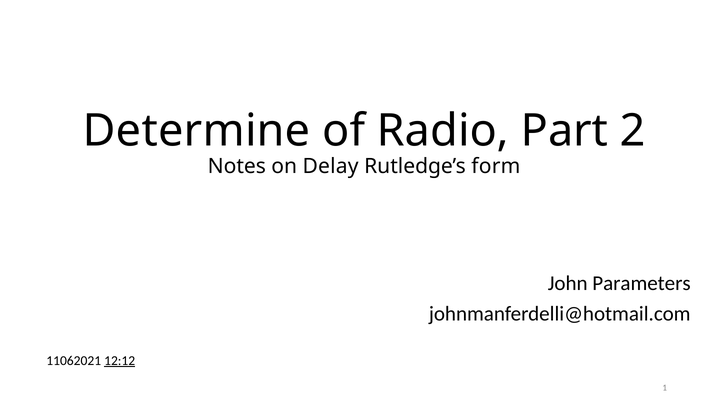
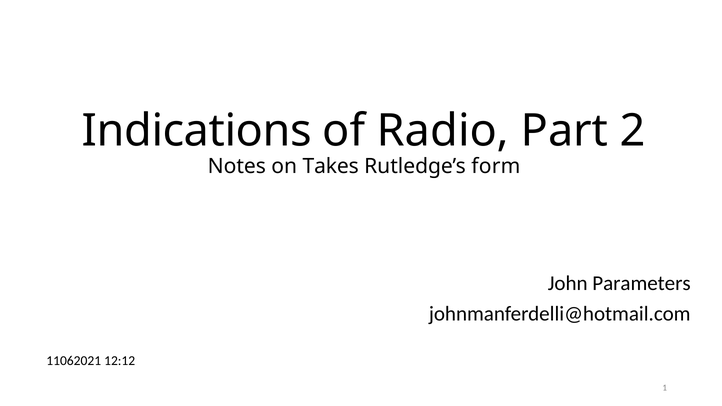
Determine: Determine -> Indications
Delay: Delay -> Takes
12:12 underline: present -> none
